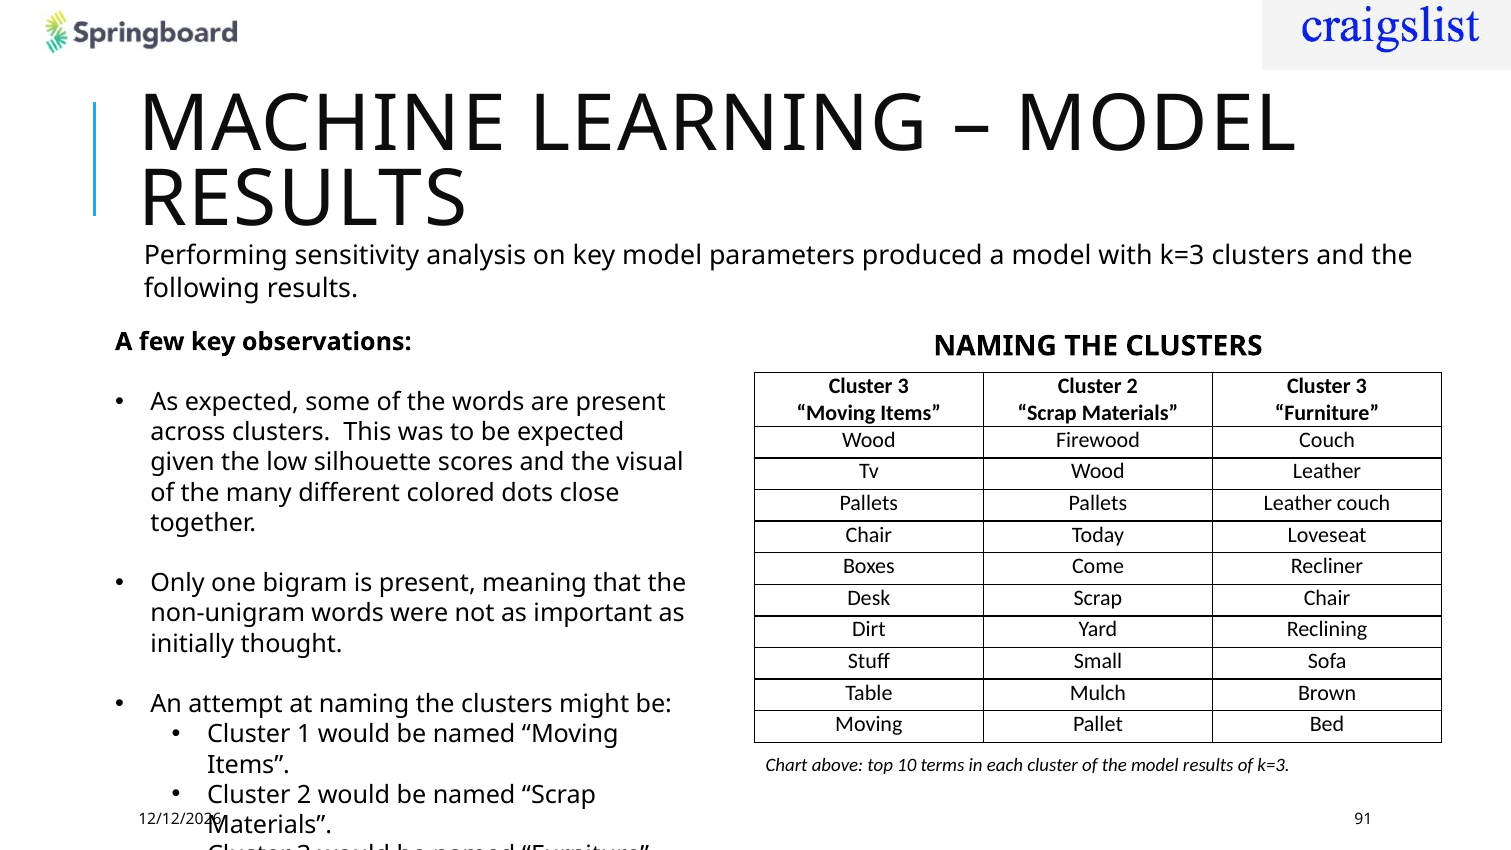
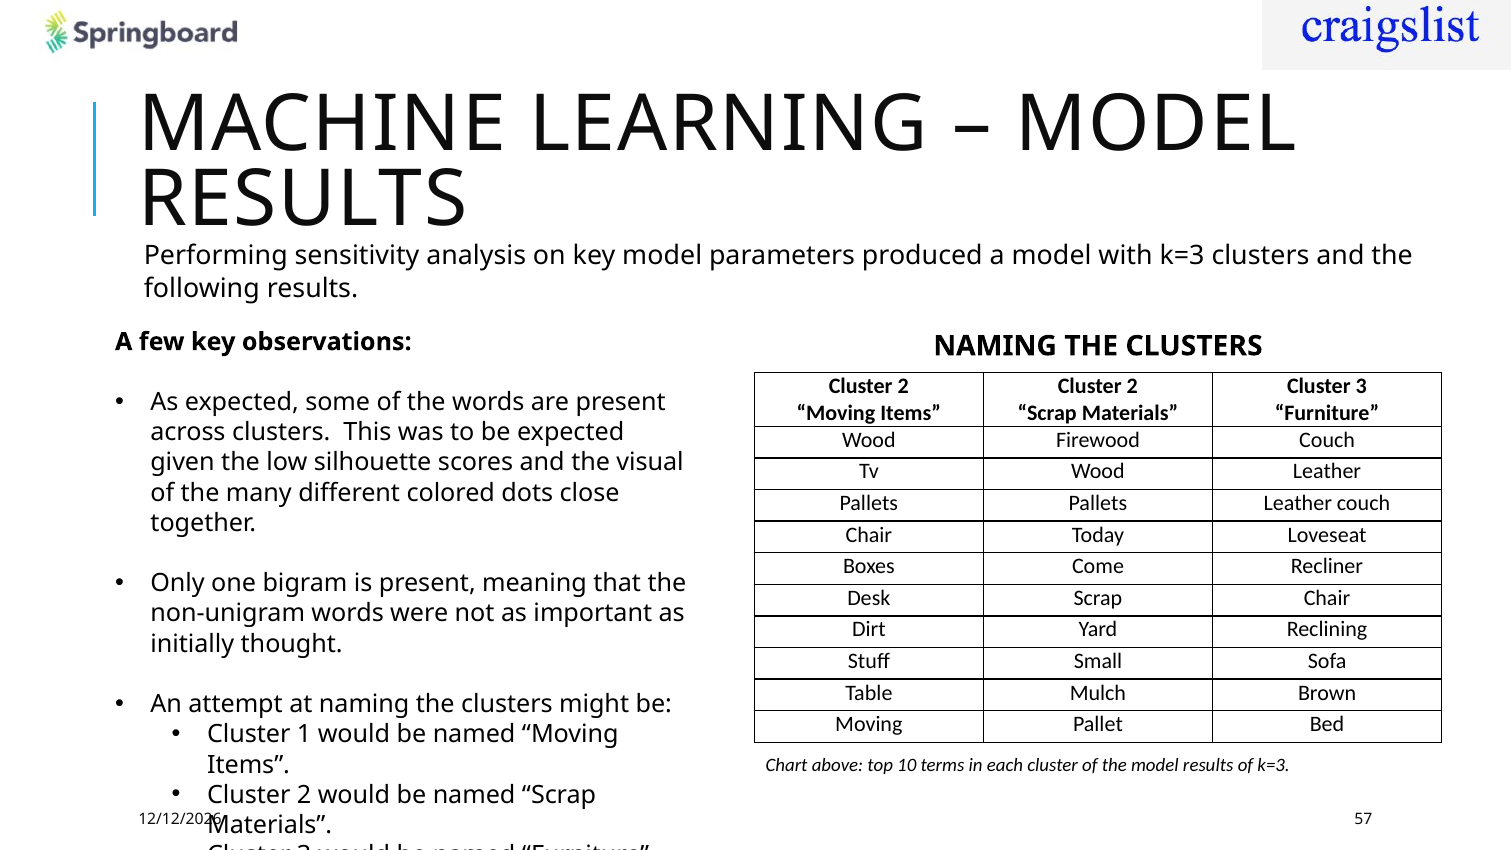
3 at (903, 386): 3 -> 2
91: 91 -> 57
